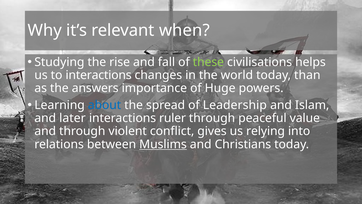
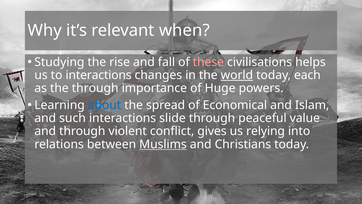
these colour: light green -> pink
world underline: none -> present
than: than -> each
the answers: answers -> through
Leadership: Leadership -> Economical
later: later -> such
ruler: ruler -> slide
